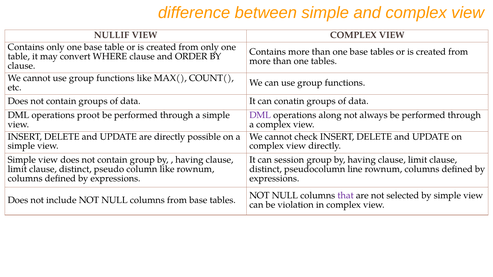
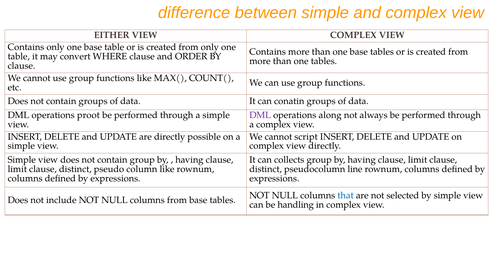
NULLIF: NULLIF -> EITHER
check: check -> script
session: session -> collects
that colour: purple -> blue
violation: violation -> handling
